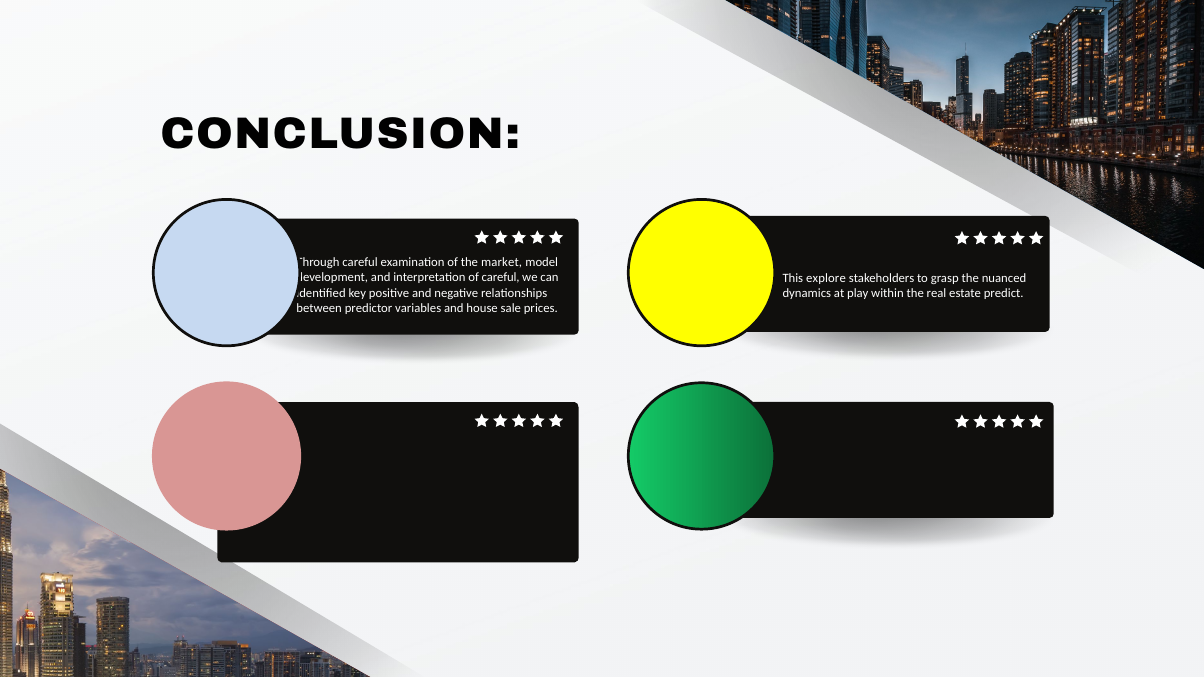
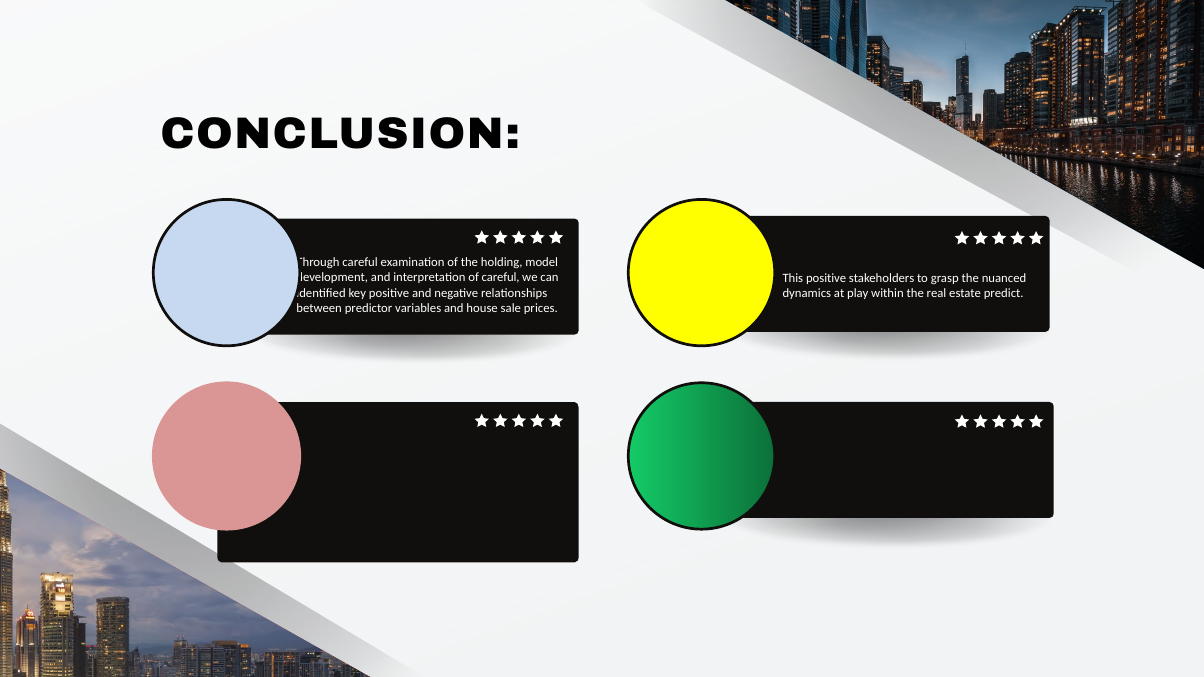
market: market -> holding
This explore: explore -> positive
